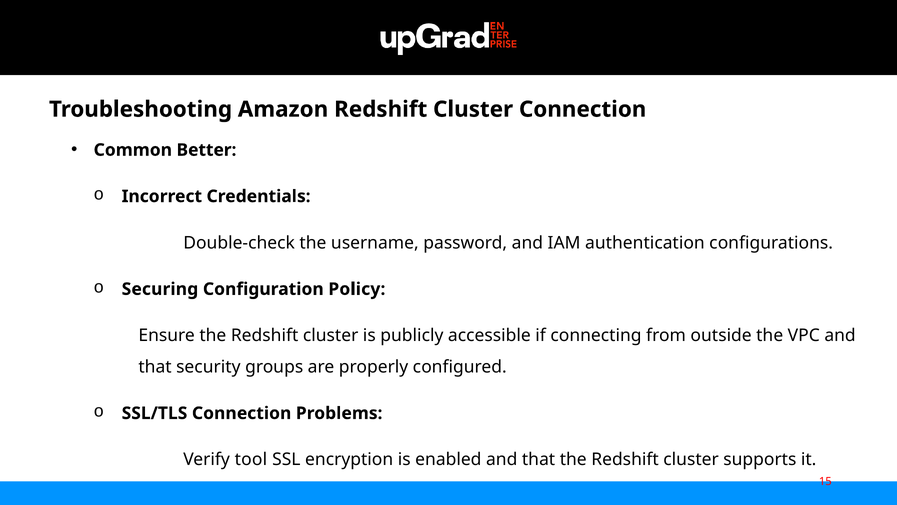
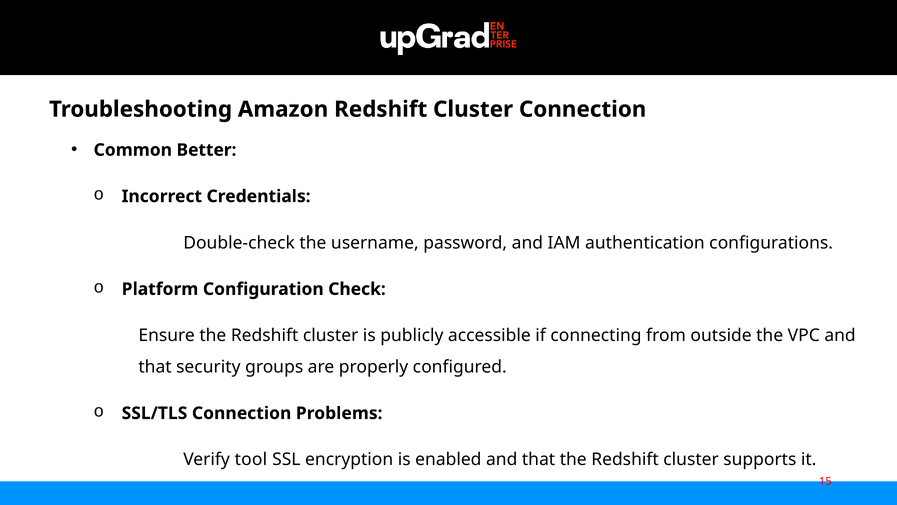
Securing: Securing -> Platform
Policy: Policy -> Check
